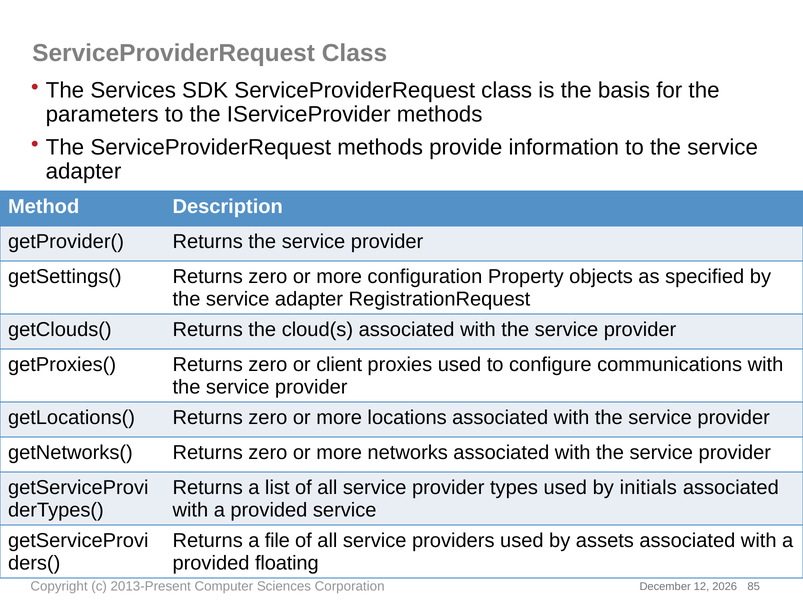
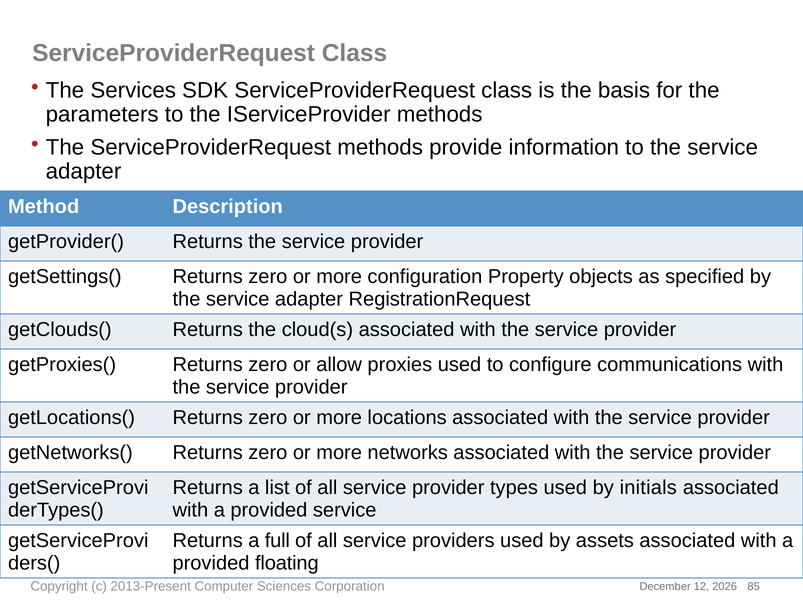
client: client -> allow
file: file -> full
